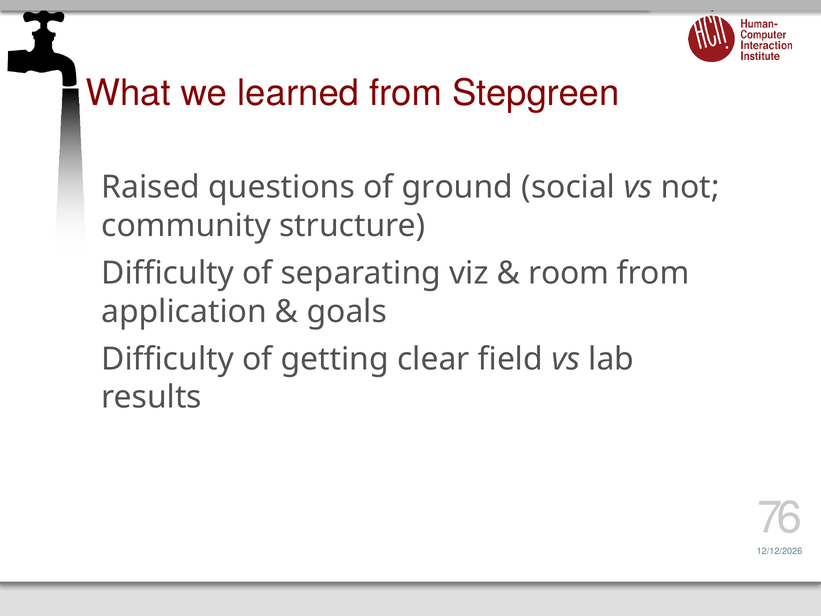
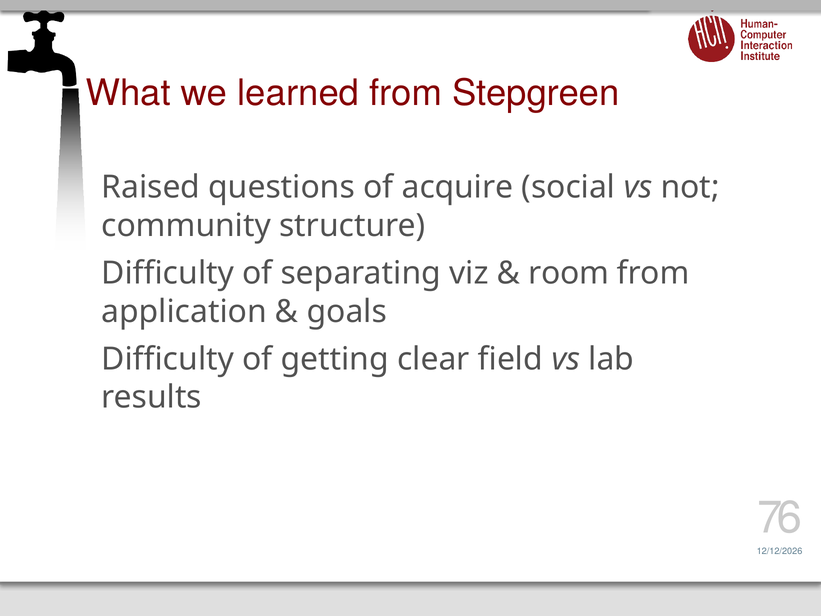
ground: ground -> acquire
